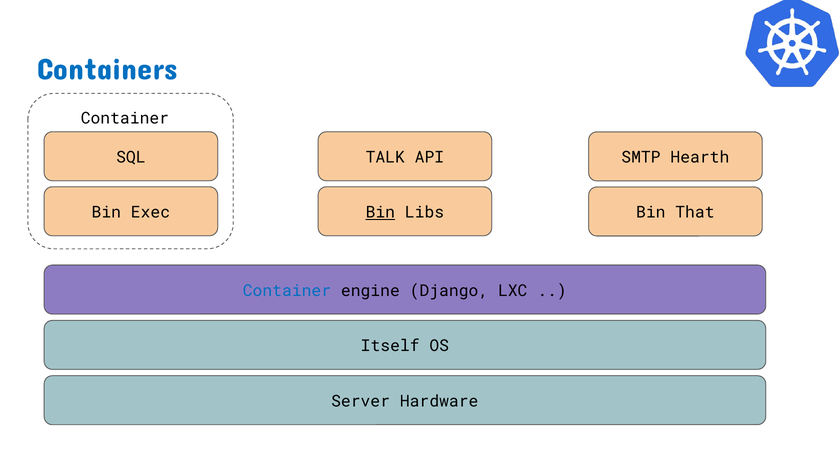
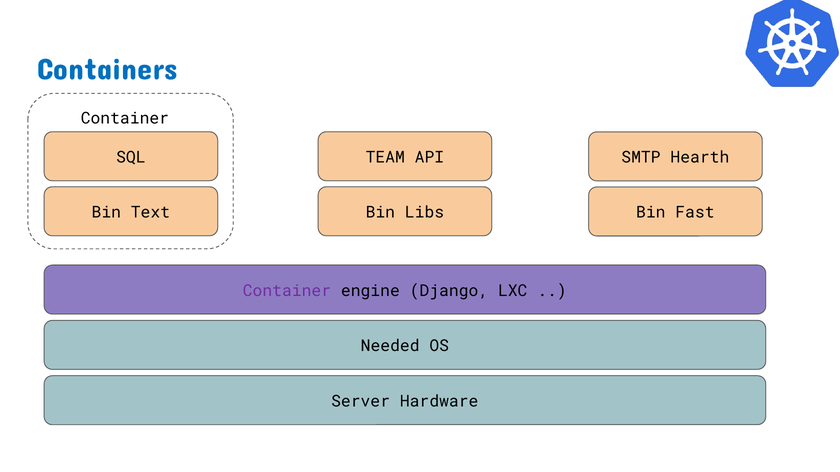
TALK: TALK -> TEAM
Exec: Exec -> Text
Bin at (380, 213) underline: present -> none
That: That -> Fast
Container at (287, 291) colour: blue -> purple
Itself: Itself -> Needed
